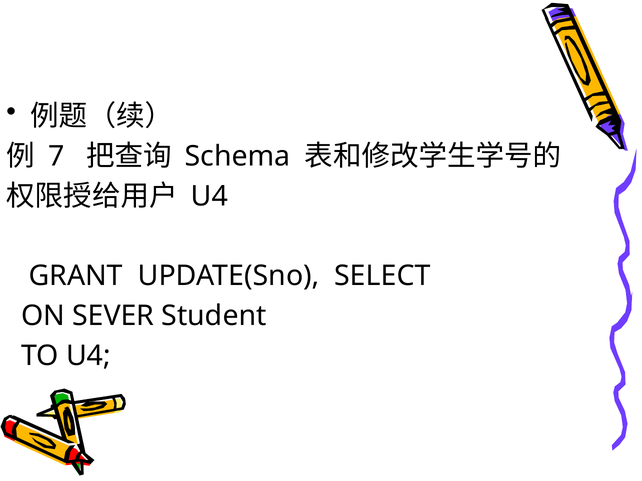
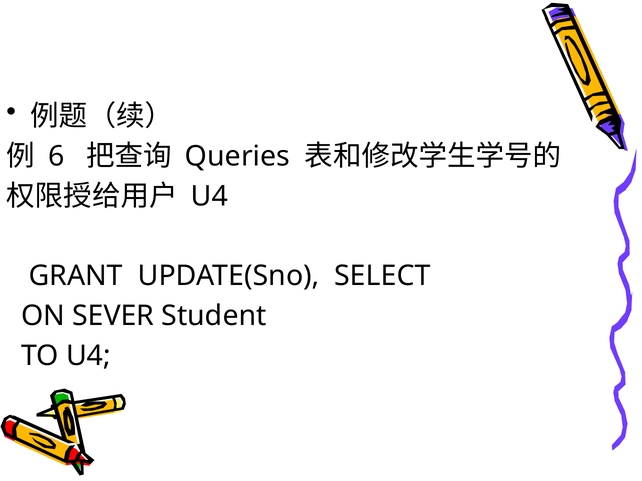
7: 7 -> 6
Schema: Schema -> Queries
